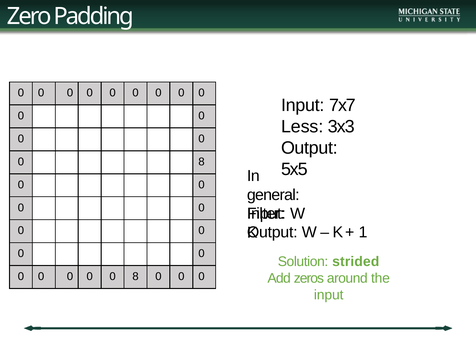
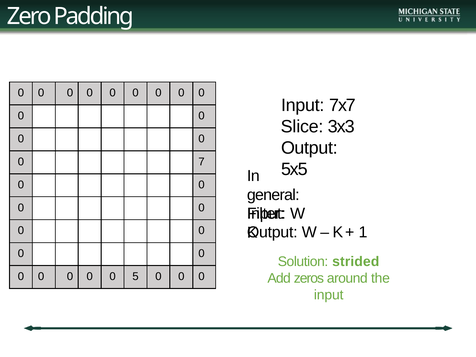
Less: Less -> Slice
8 at (201, 162): 8 -> 7
8 at (136, 277): 8 -> 5
